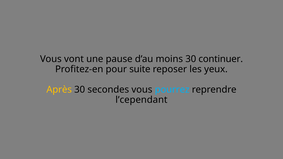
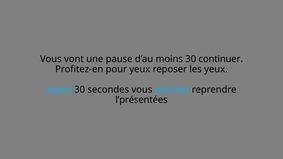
pour suite: suite -> yeux
Après colour: yellow -> light blue
l’cependant: l’cependant -> l’présentées
